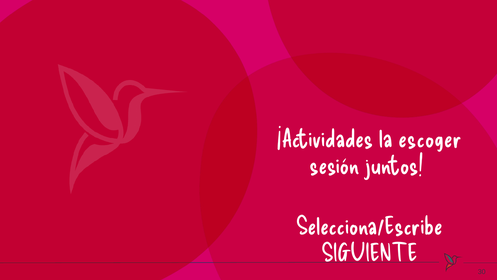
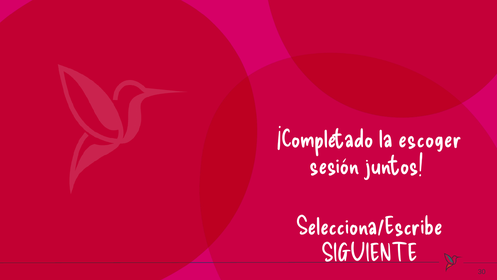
¡Actividades: ¡Actividades -> ¡Completado
